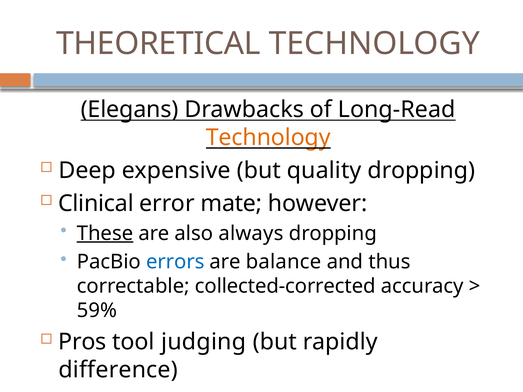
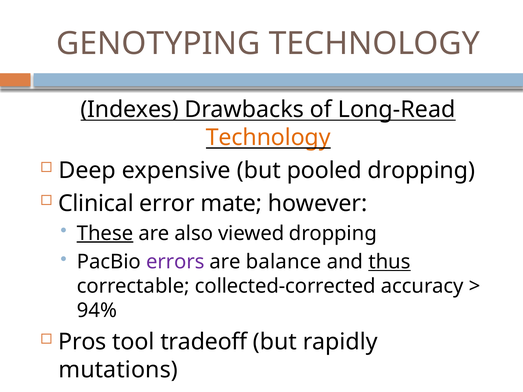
THEORETICAL: THEORETICAL -> GENOTYPING
Elegans: Elegans -> Indexes
quality: quality -> pooled
always: always -> viewed
errors colour: blue -> purple
thus underline: none -> present
59%: 59% -> 94%
judging: judging -> tradeoff
difference: difference -> mutations
